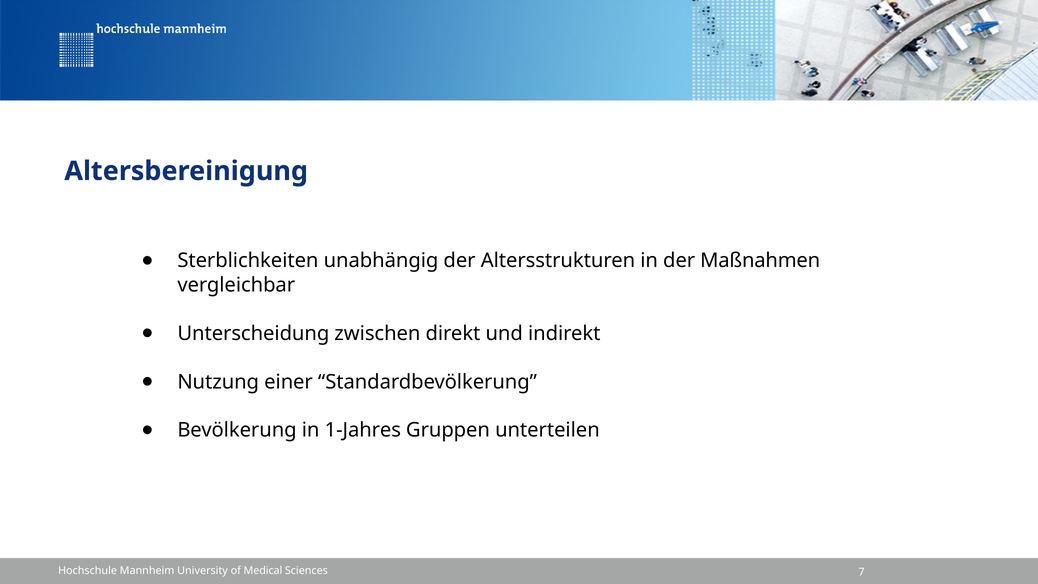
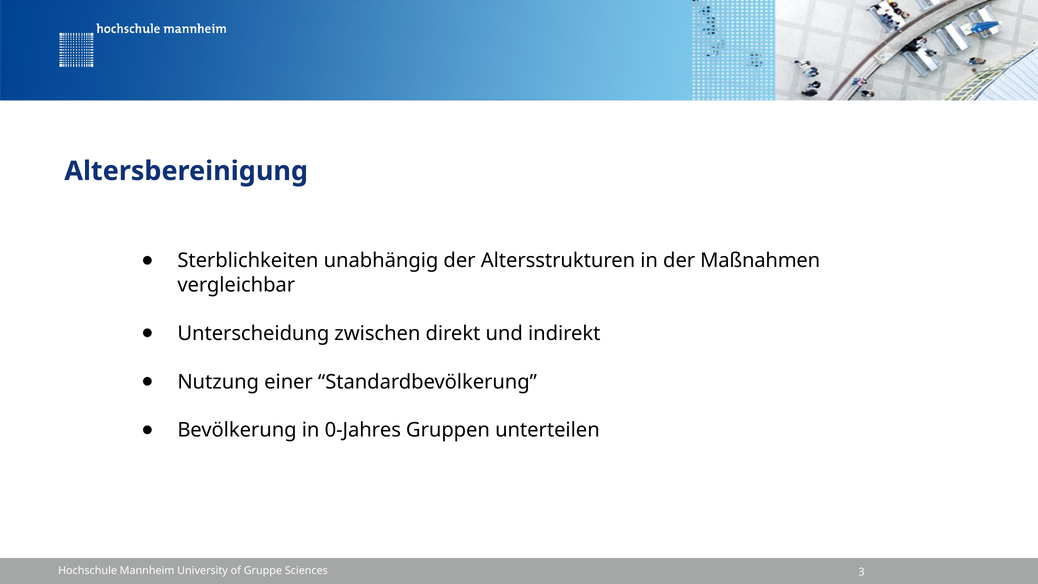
1-Jahres: 1-Jahres -> 0-Jahres
Medical: Medical -> Gruppe
7: 7 -> 3
